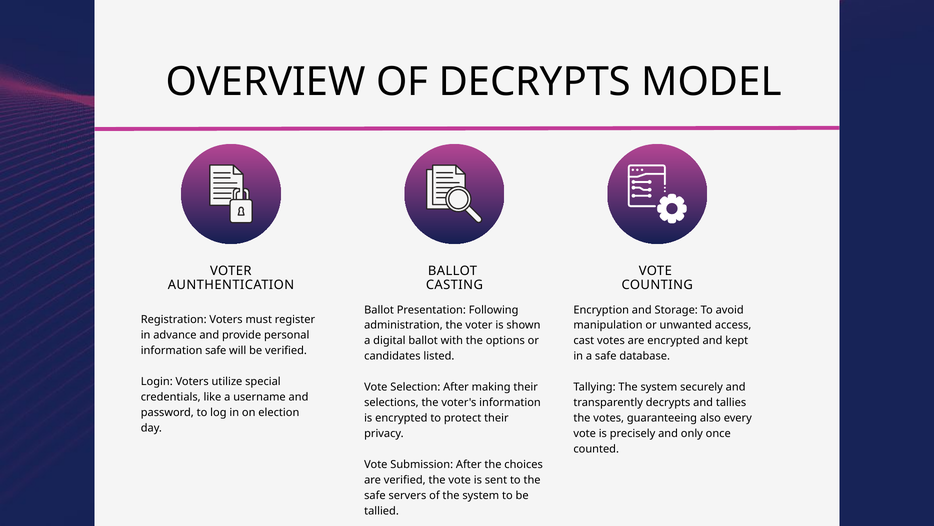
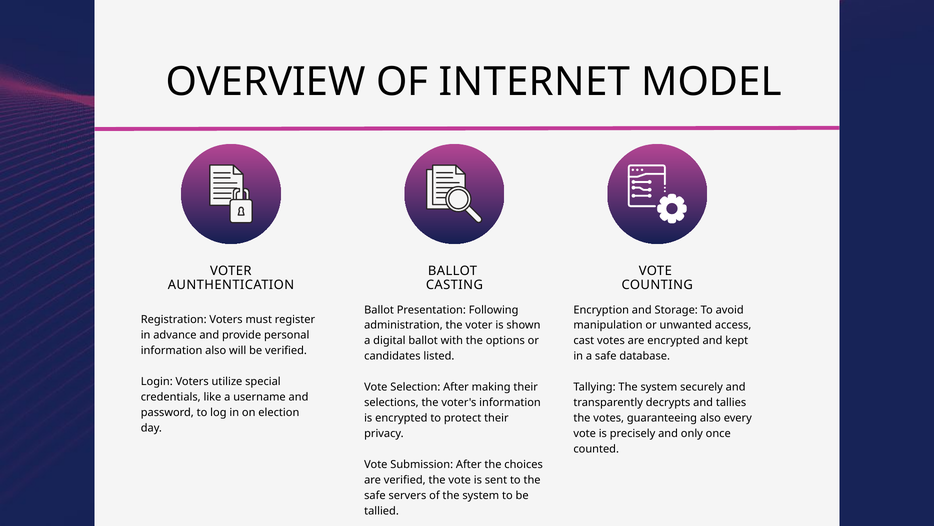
OF DECRYPTS: DECRYPTS -> INTERNET
information safe: safe -> also
